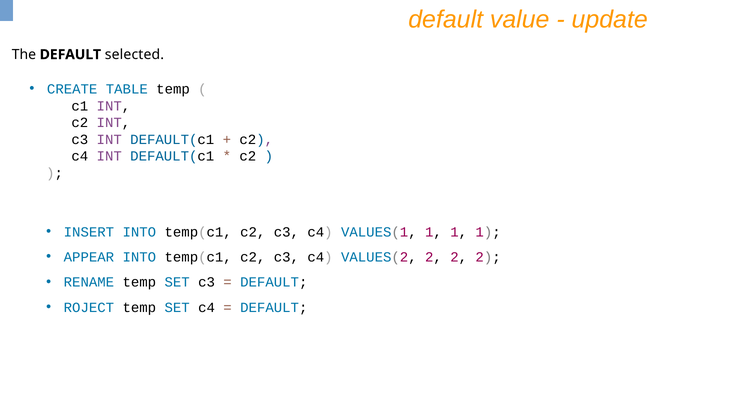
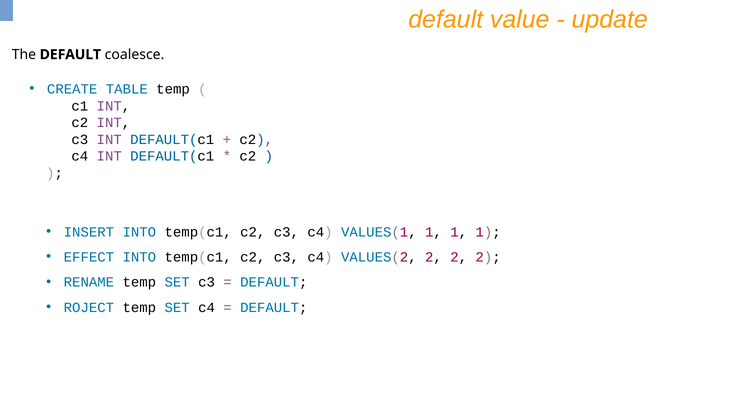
selected: selected -> coalesce
APPEAR: APPEAR -> EFFECT
